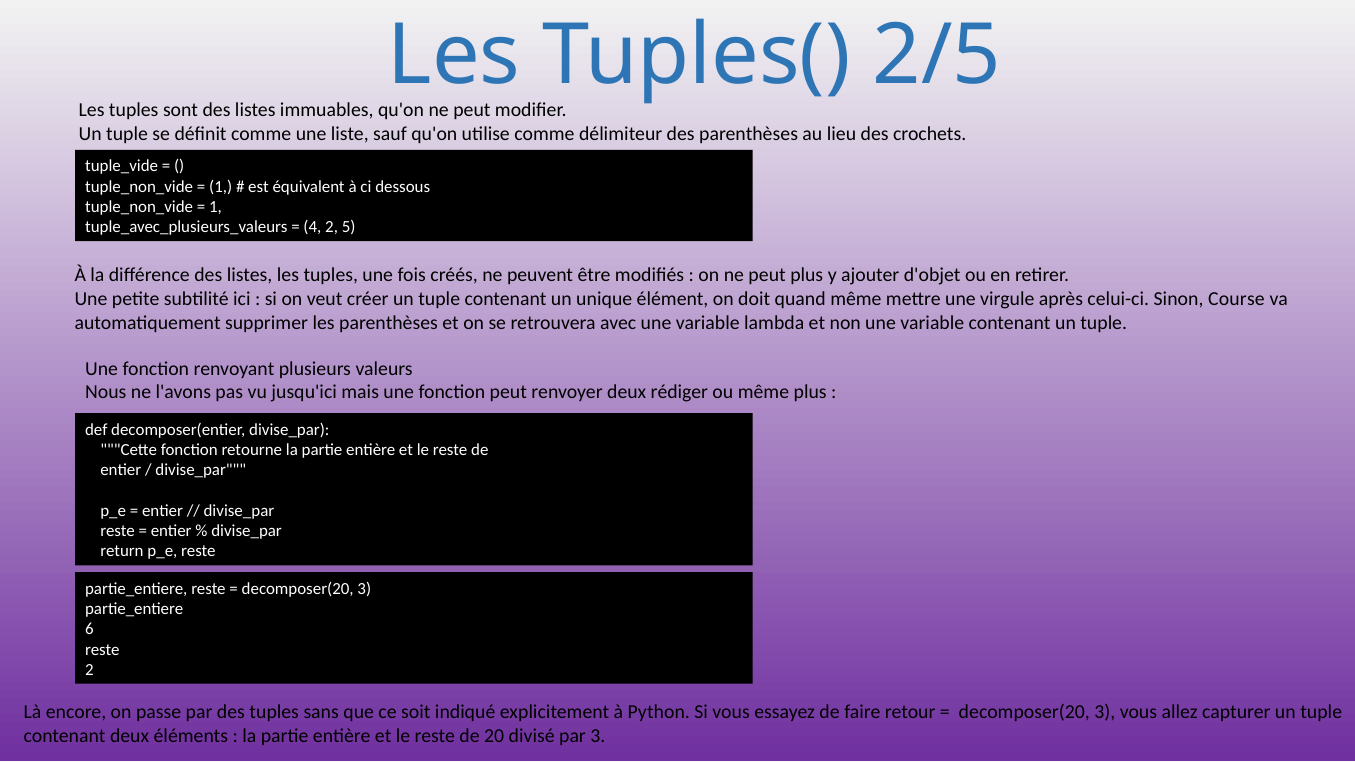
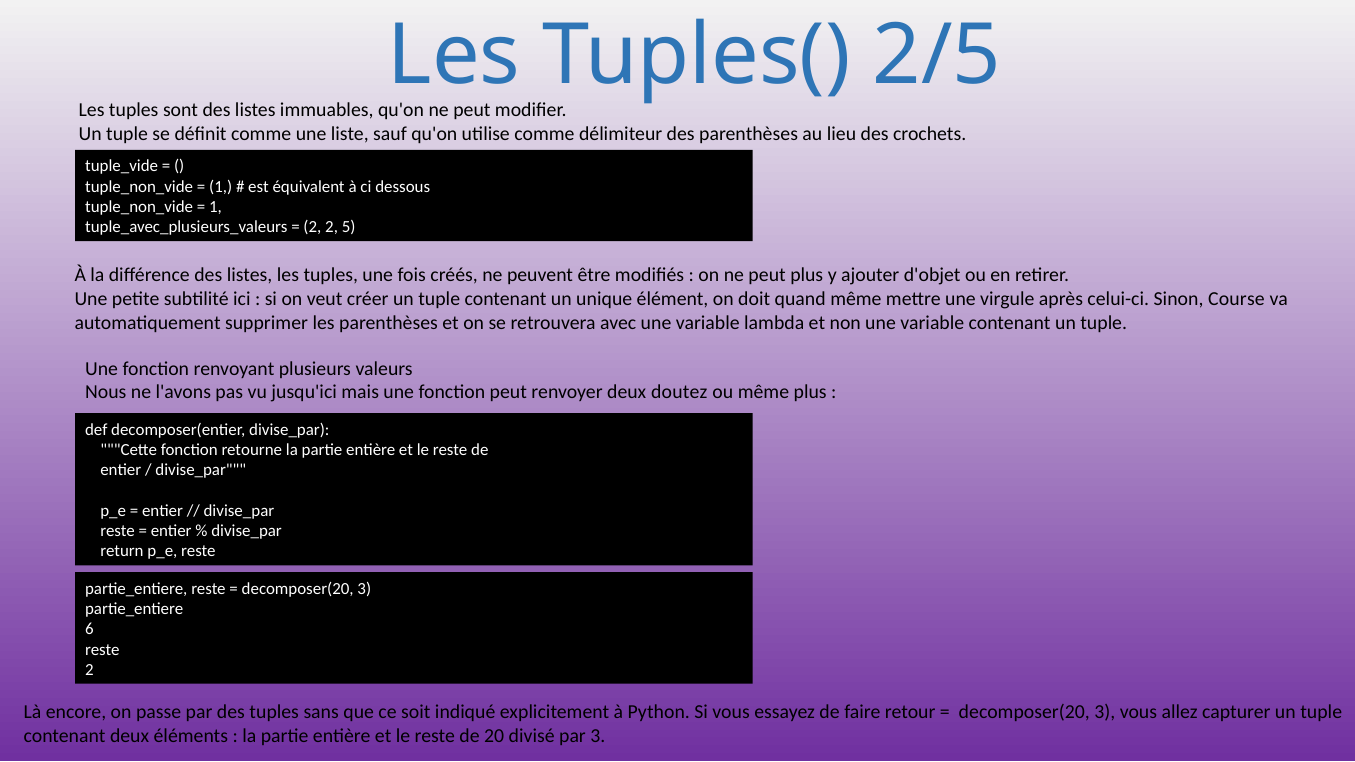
4 at (312, 227): 4 -> 2
rédiger: rédiger -> doutez
